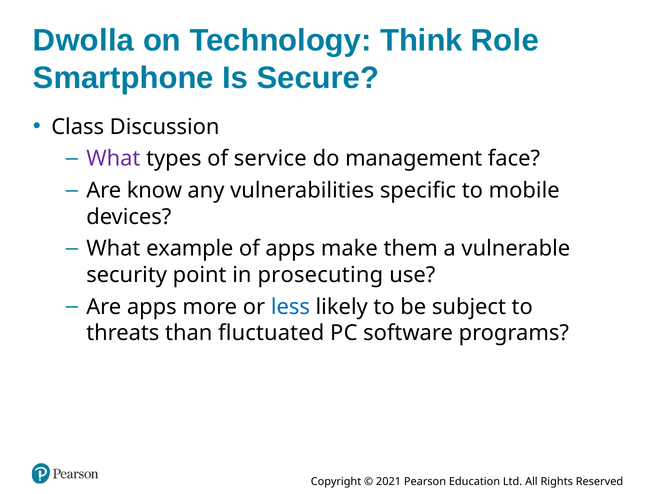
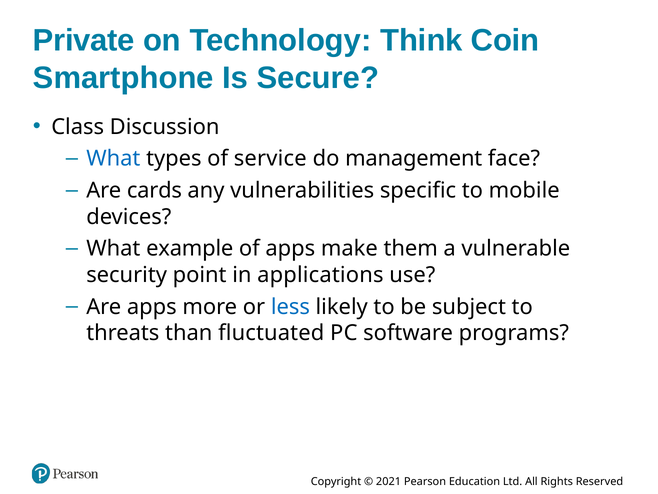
Dwolla: Dwolla -> Private
Role: Role -> Coin
What at (113, 159) colour: purple -> blue
know: know -> cards
prosecuting: prosecuting -> applications
